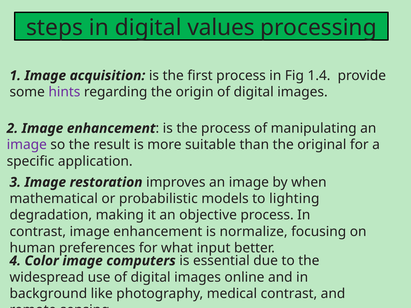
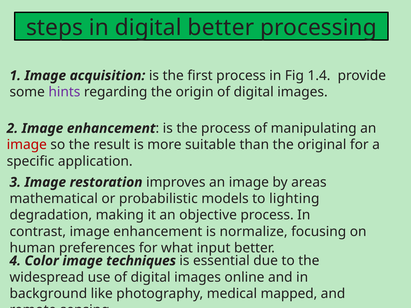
digital values: values -> better
image at (27, 145) colour: purple -> red
when: when -> areas
computers: computers -> techniques
medical contrast: contrast -> mapped
